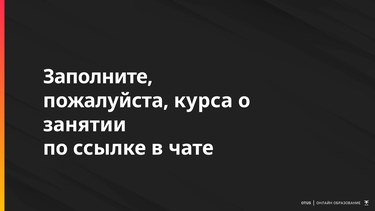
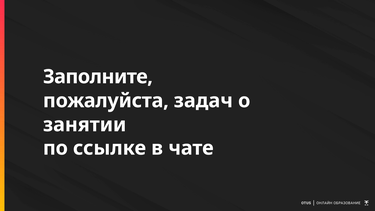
курса: курса -> задач
